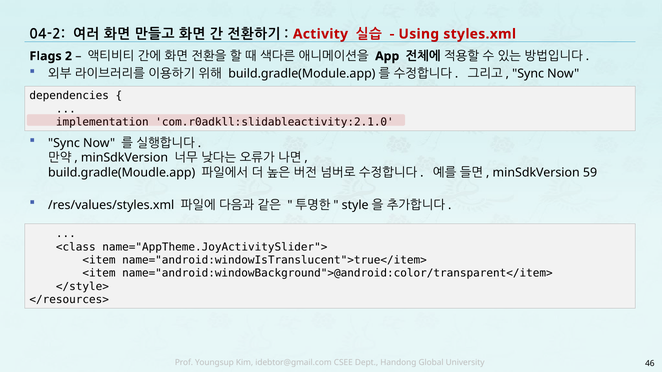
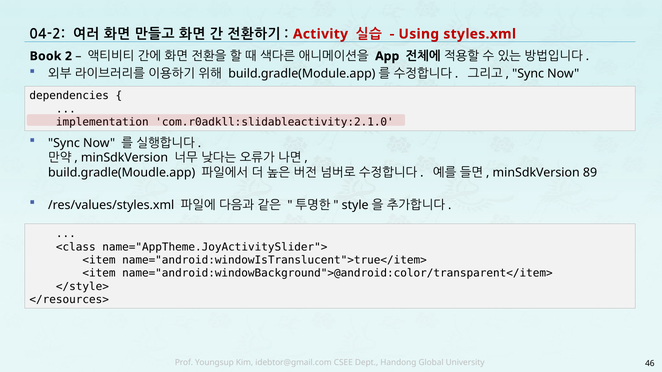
Flags: Flags -> Book
59: 59 -> 89
